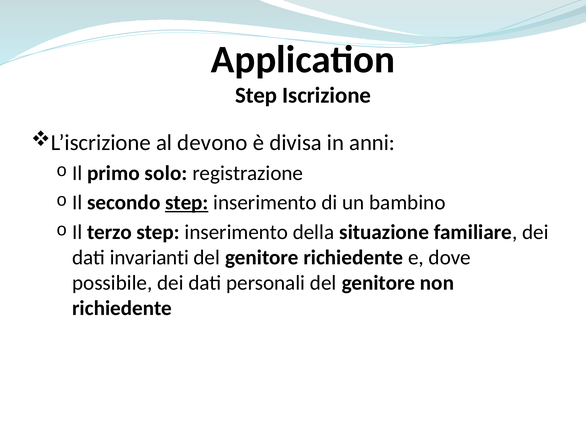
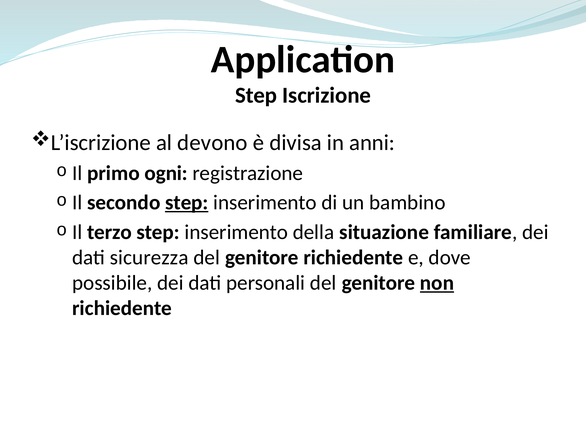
solo: solo -> ogni
invarianti: invarianti -> sicurezza
non underline: none -> present
